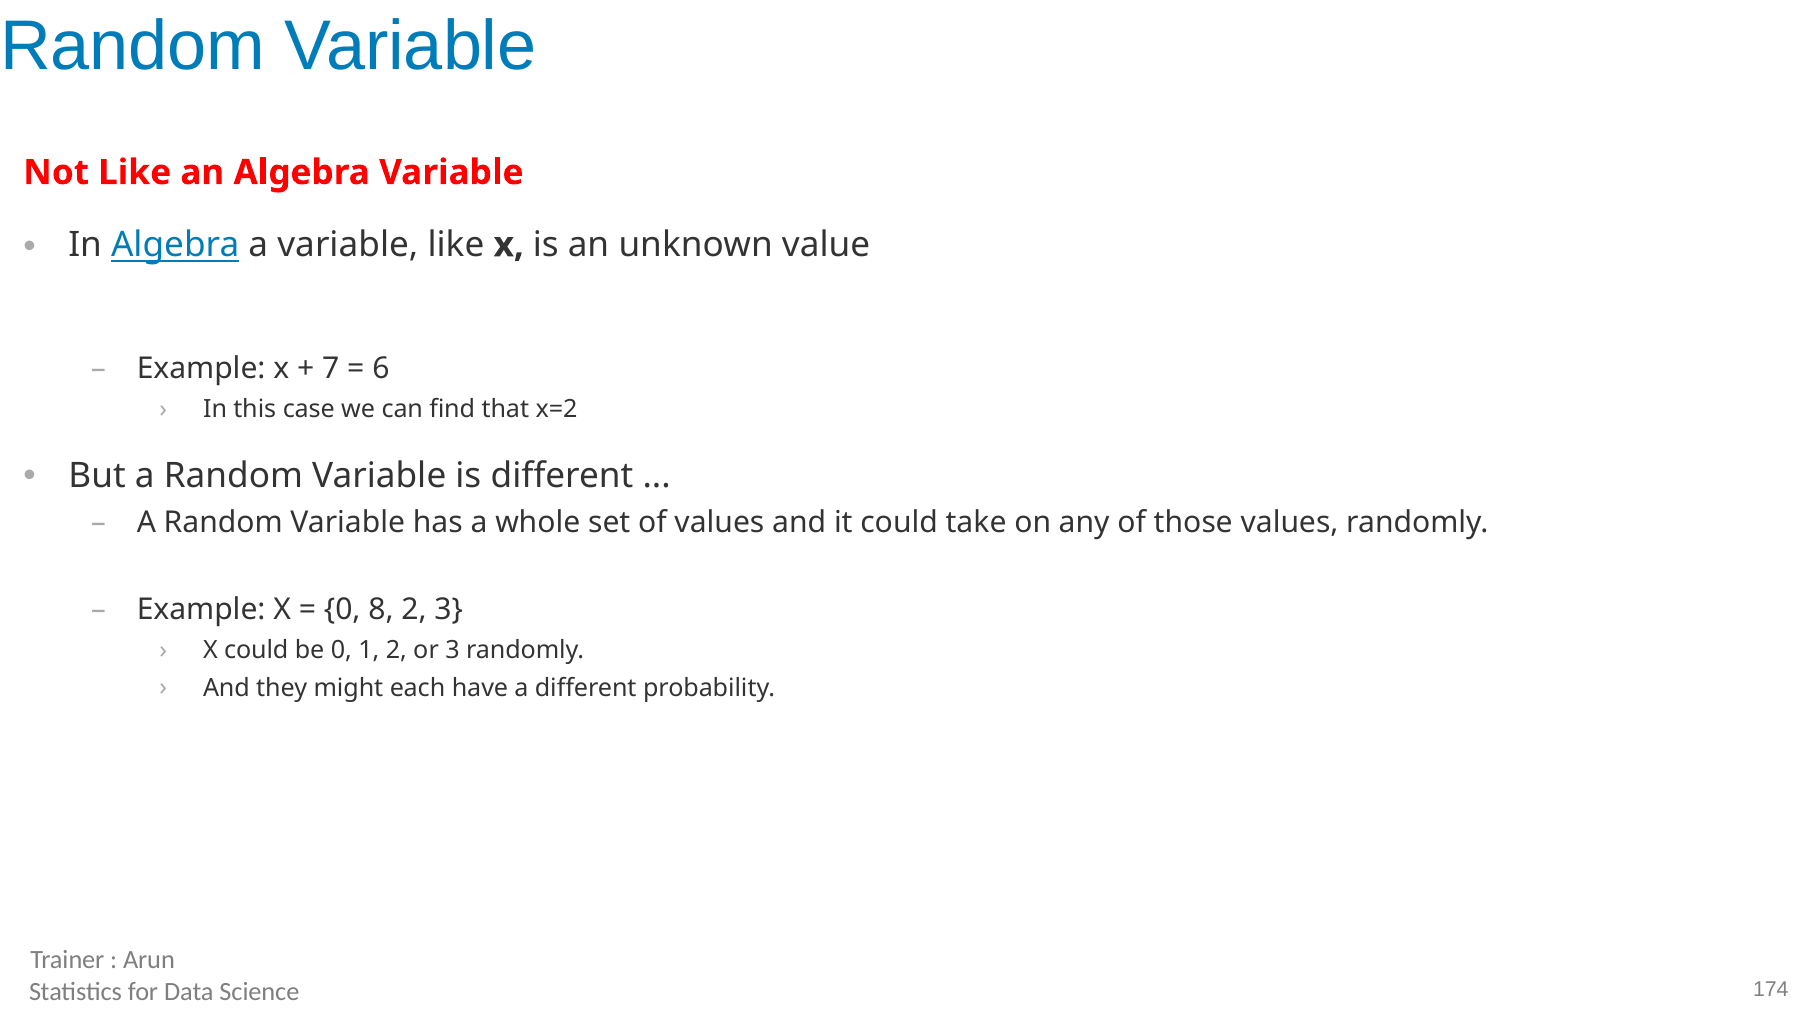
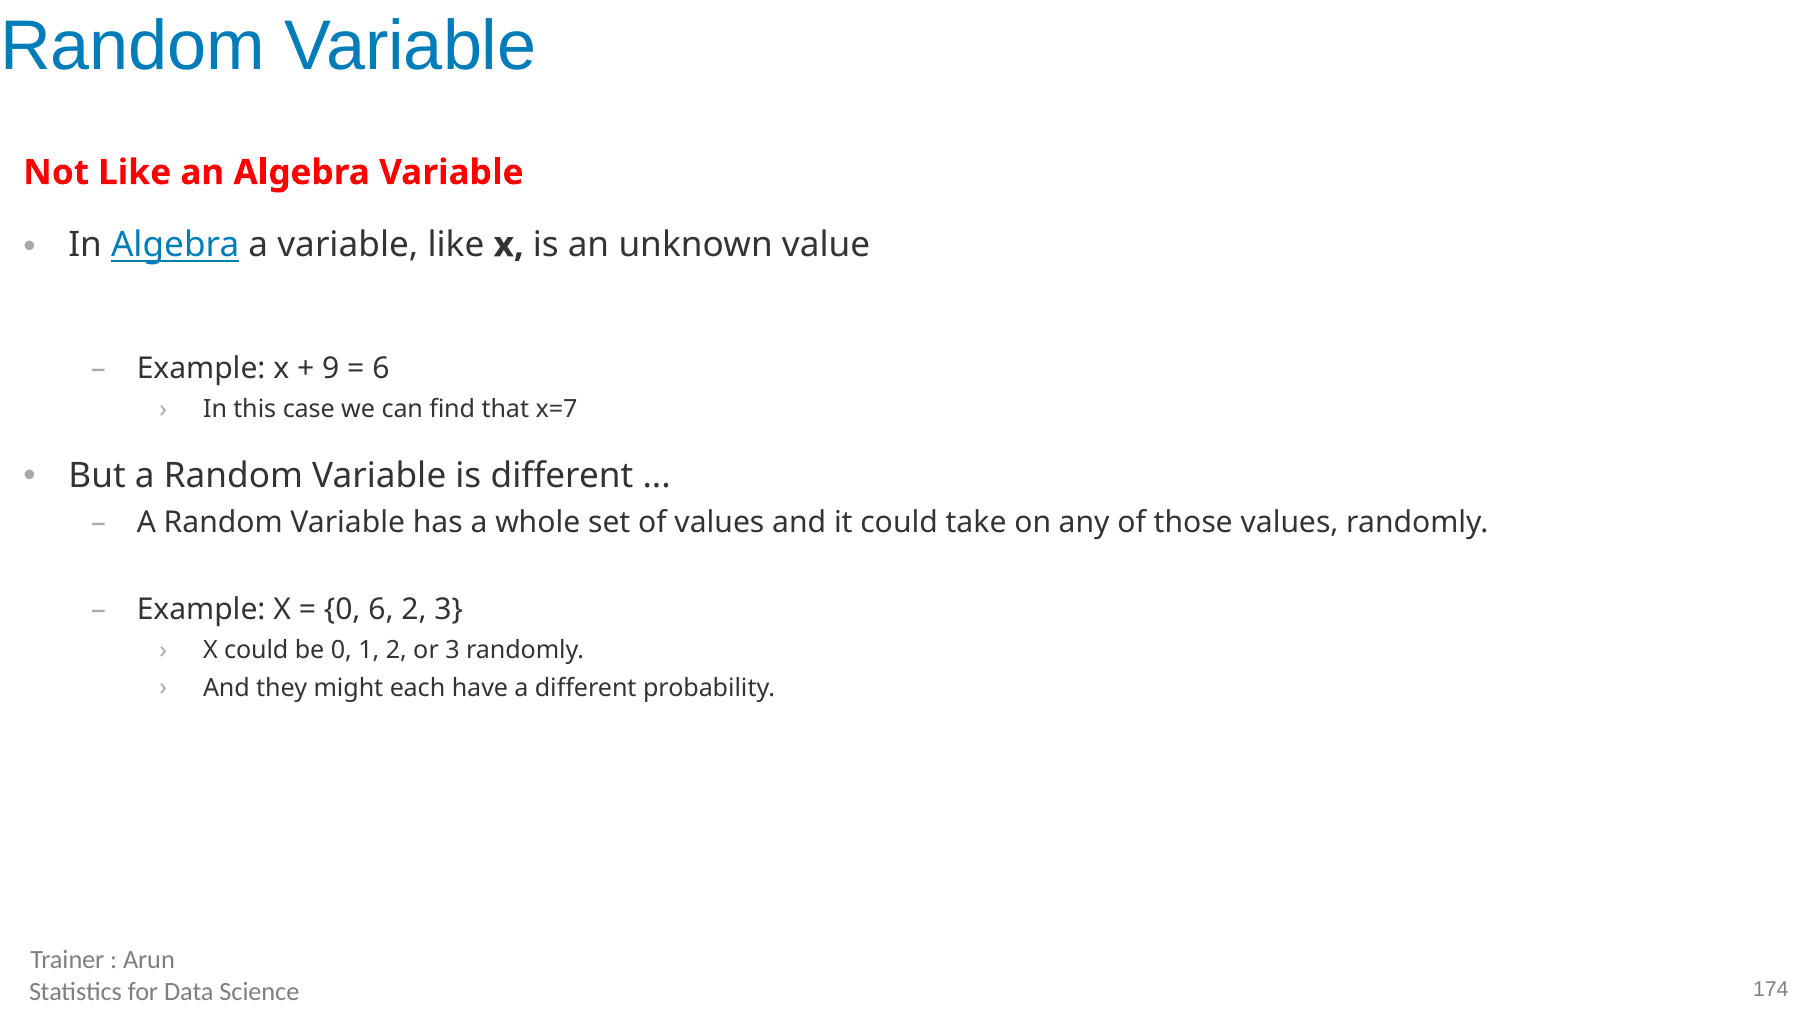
7: 7 -> 9
x=2: x=2 -> x=7
0 8: 8 -> 6
